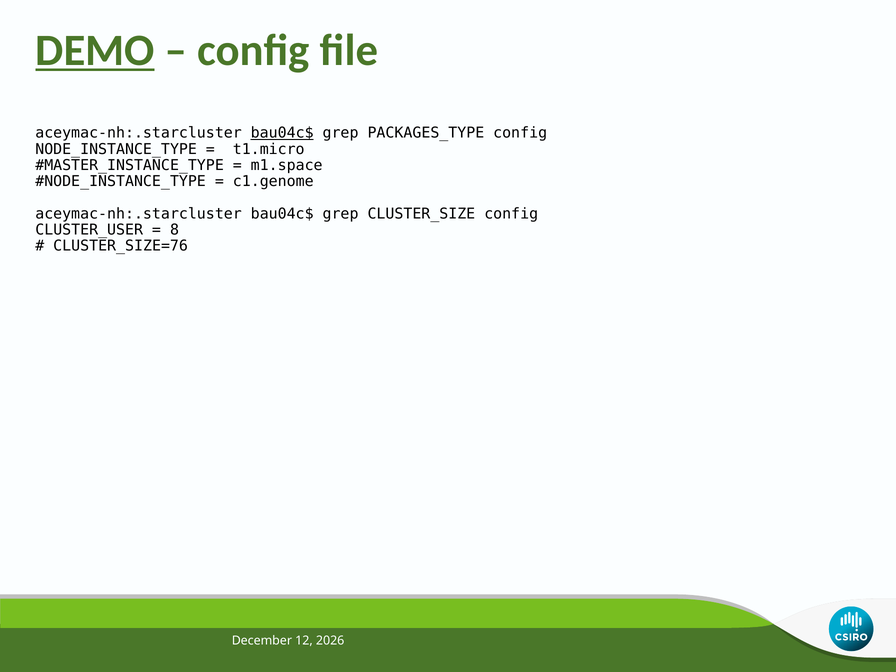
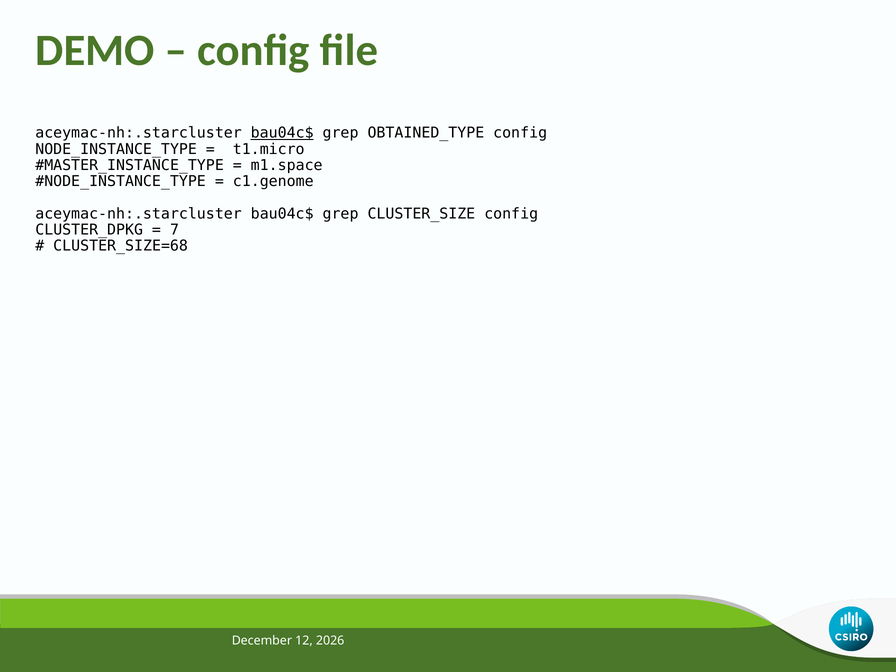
DEMO underline: present -> none
PACKAGES_TYPE: PACKAGES_TYPE -> OBTAINED_TYPE
CLUSTER_USER: CLUSTER_USER -> CLUSTER_DPKG
8: 8 -> 7
CLUSTER_SIZE=76: CLUSTER_SIZE=76 -> CLUSTER_SIZE=68
